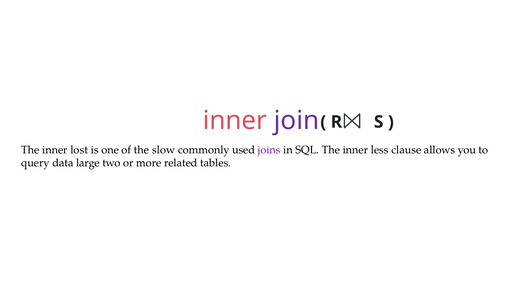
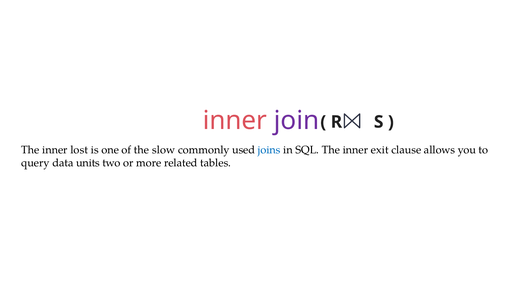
joins colour: purple -> blue
less: less -> exit
large: large -> units
